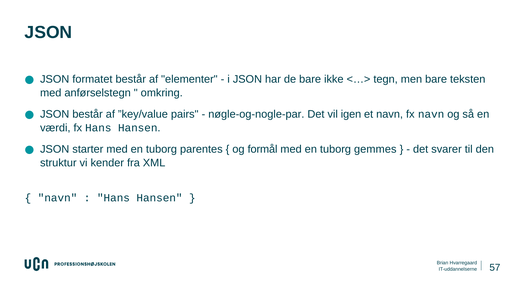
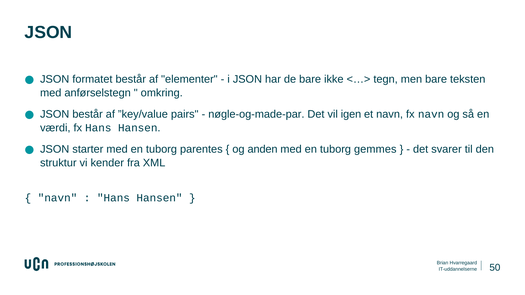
nøgle-og-nogle-par: nøgle-og-nogle-par -> nøgle-og-made-par
formål: formål -> anden
57: 57 -> 50
